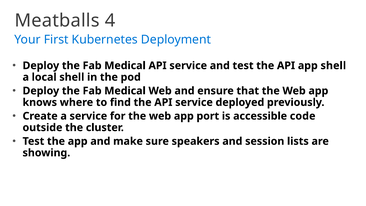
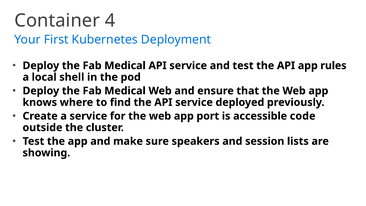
Meatballs: Meatballs -> Container
app shell: shell -> rules
